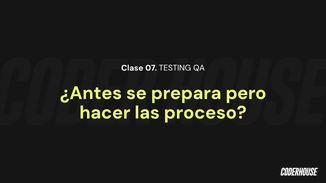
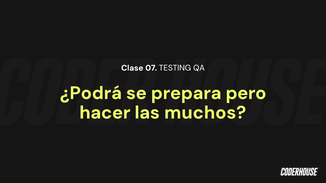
¿Antes: ¿Antes -> ¿Podrá
proceso: proceso -> muchos
